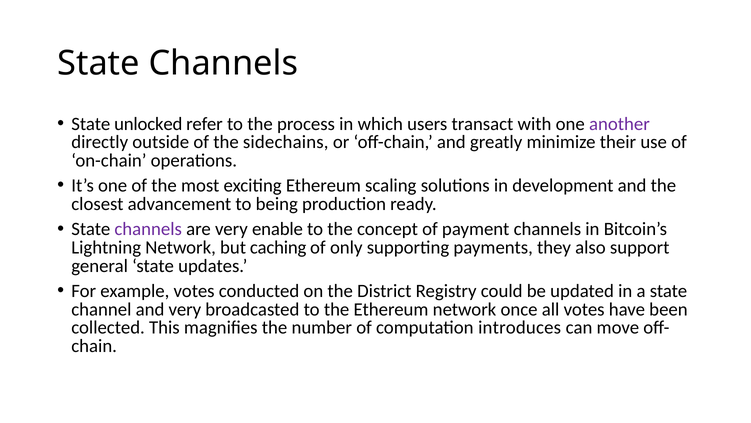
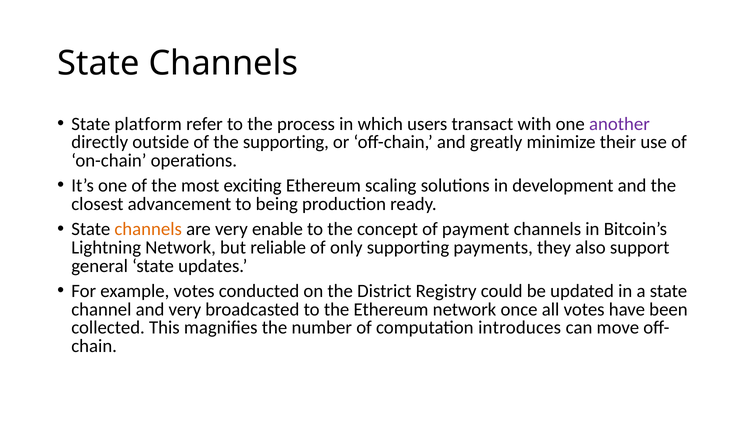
unlocked: unlocked -> platform
the sidechains: sidechains -> supporting
channels at (148, 229) colour: purple -> orange
caching: caching -> reliable
